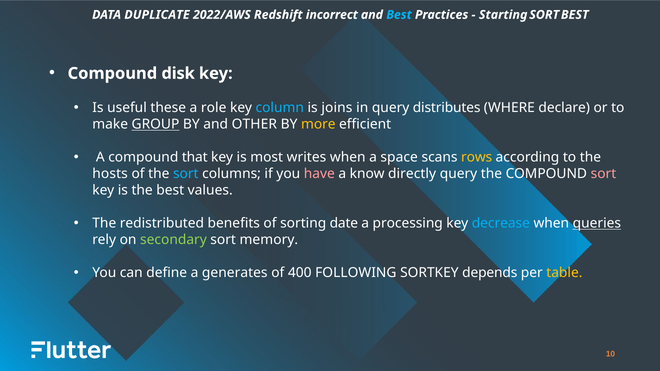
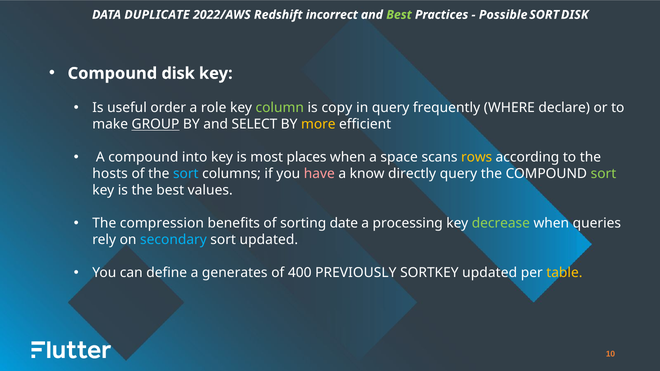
Best at (399, 15) colour: light blue -> light green
Starting: Starting -> Possible
SORT BEST: BEST -> DISK
these: these -> order
column colour: light blue -> light green
joins: joins -> copy
distributes: distributes -> frequently
OTHER: OTHER -> SELECT
that: that -> into
writes: writes -> places
sort at (603, 174) colour: pink -> light green
redistributed: redistributed -> compression
decrease colour: light blue -> light green
queries underline: present -> none
secondary colour: light green -> light blue
sort memory: memory -> updated
FOLLOWING: FOLLOWING -> PREVIOUSLY
SORTKEY depends: depends -> updated
